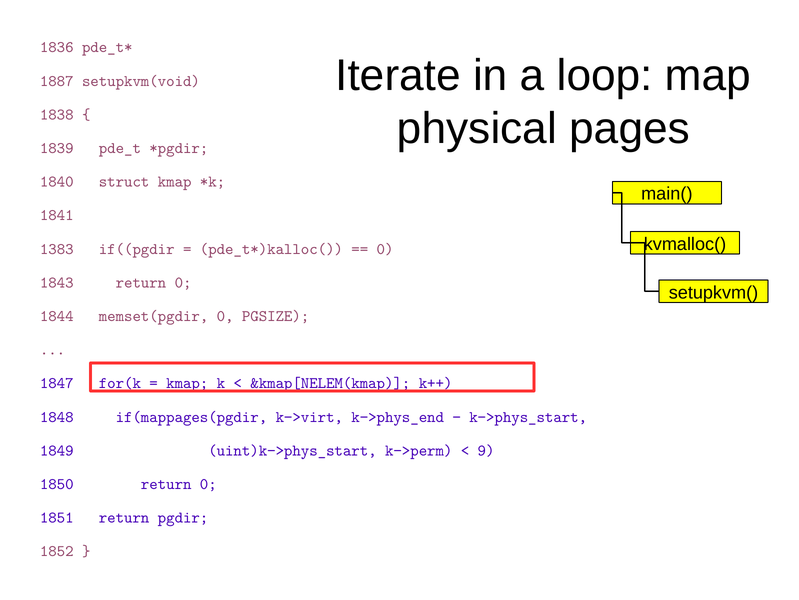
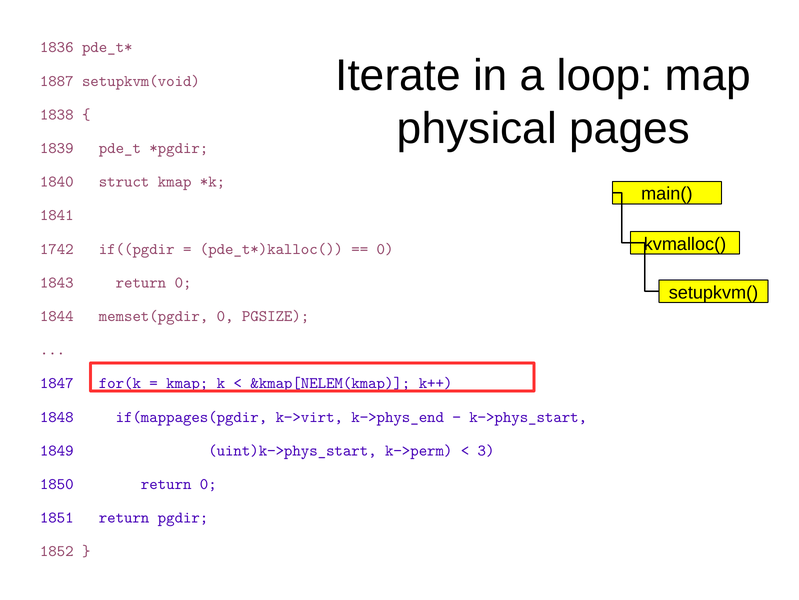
1383: 1383 -> 1742
9: 9 -> 3
